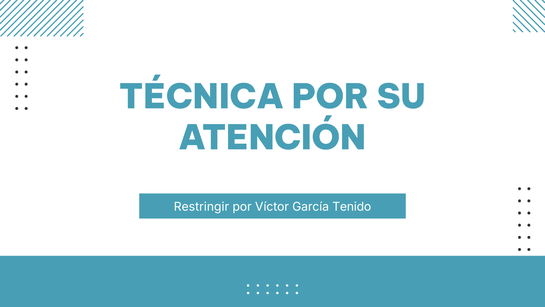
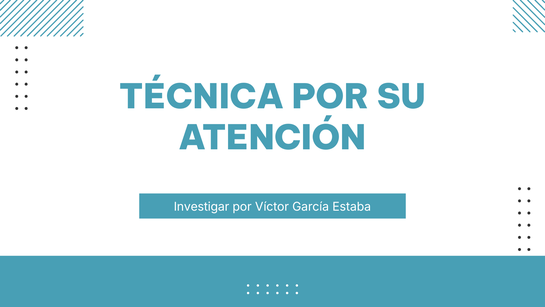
Restringir: Restringir -> Investigar
Tenido: Tenido -> Estaba
